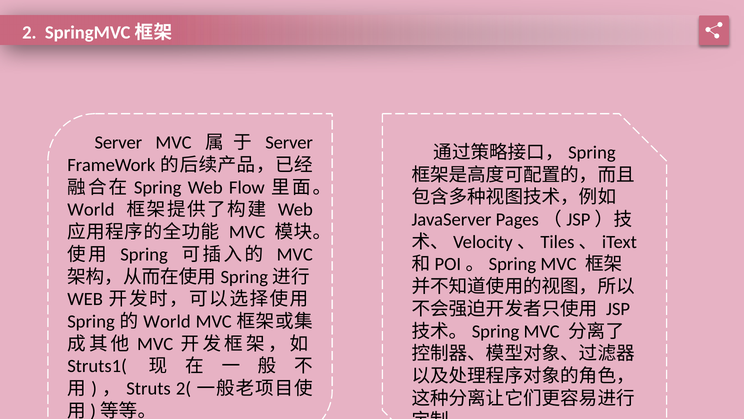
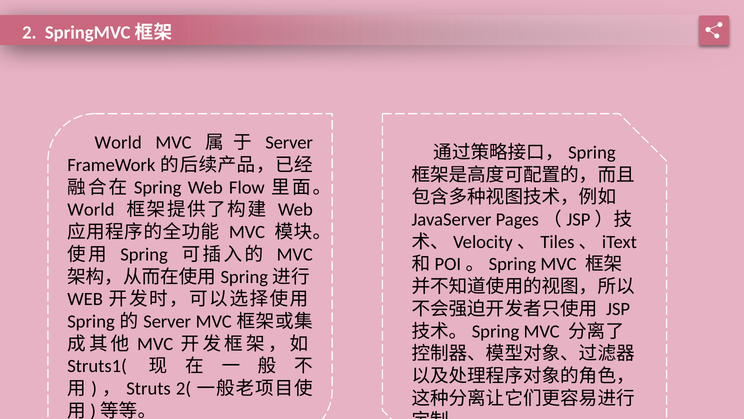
Server at (118, 143): Server -> World
World at (167, 321): World -> Server
